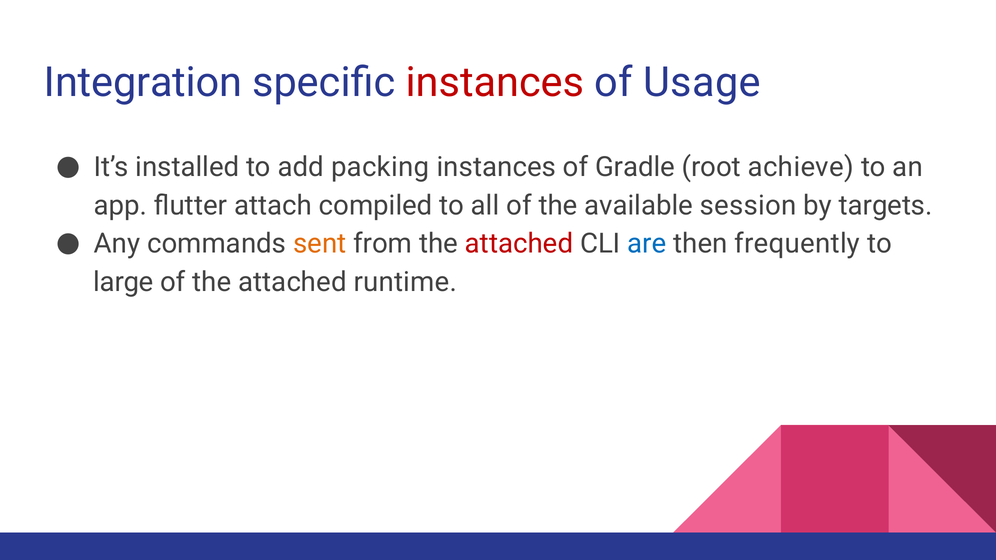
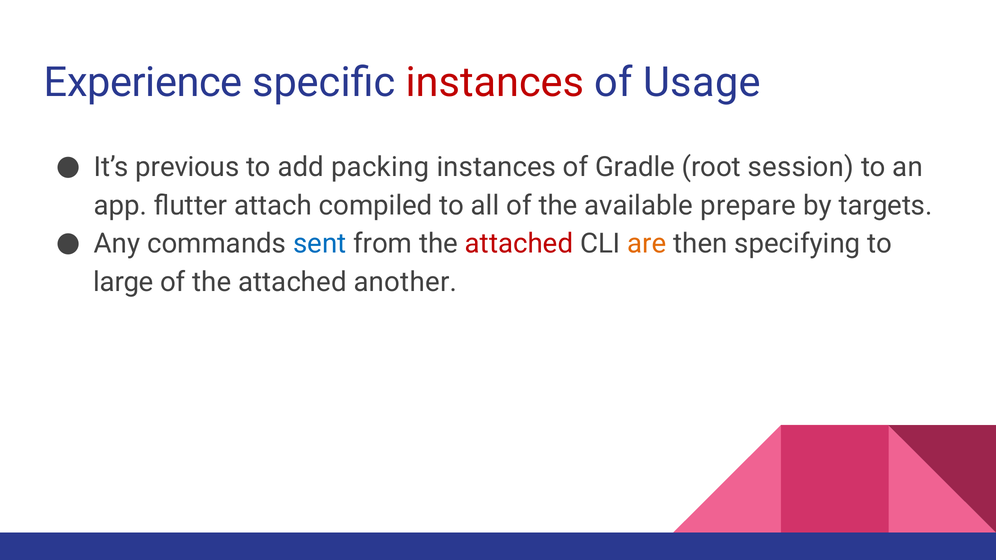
Integration: Integration -> Experience
installed: installed -> previous
achieve: achieve -> session
session: session -> prepare
sent colour: orange -> blue
are colour: blue -> orange
frequently: frequently -> specifying
runtime: runtime -> another
